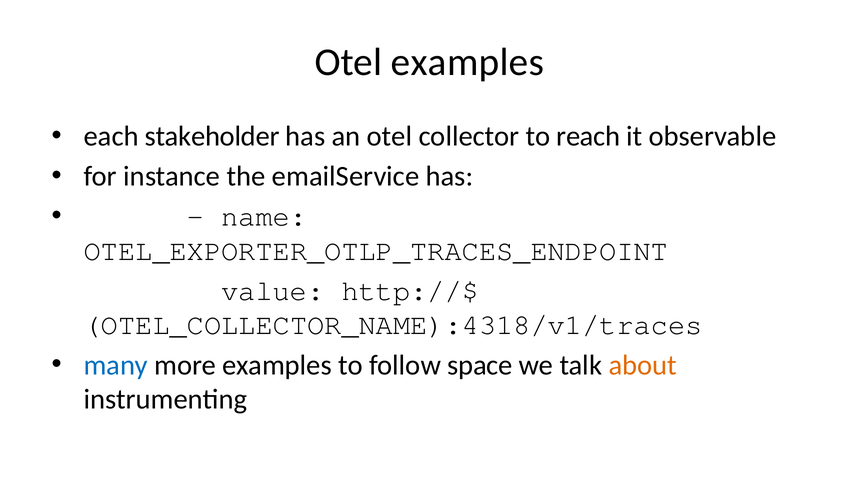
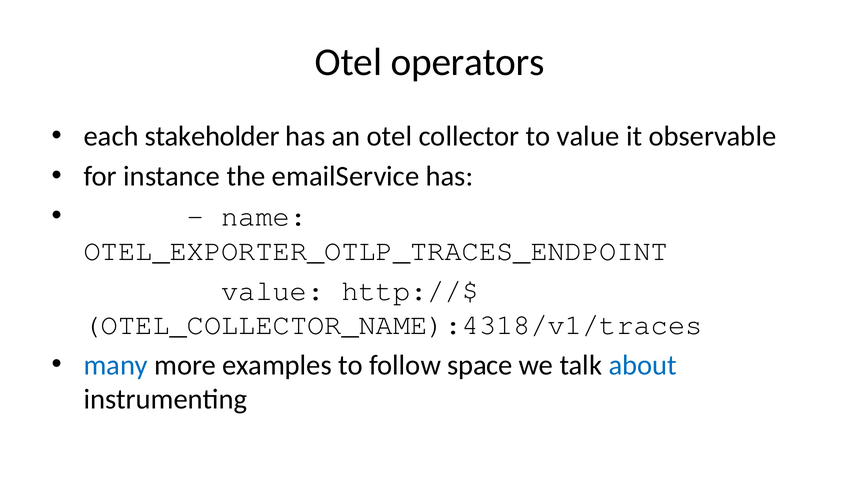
Otel examples: examples -> operators
to reach: reach -> value
about colour: orange -> blue
